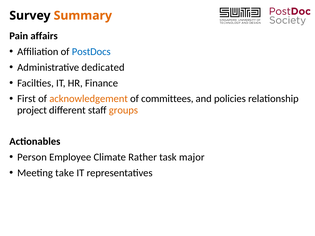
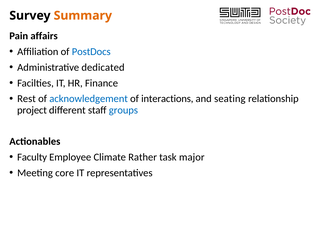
First: First -> Rest
acknowledgement colour: orange -> blue
committees: committees -> interactions
policies: policies -> seating
groups colour: orange -> blue
Person: Person -> Faculty
take: take -> core
